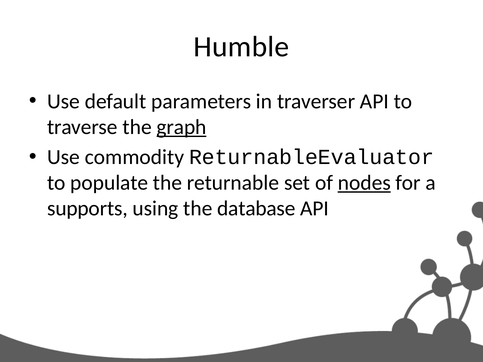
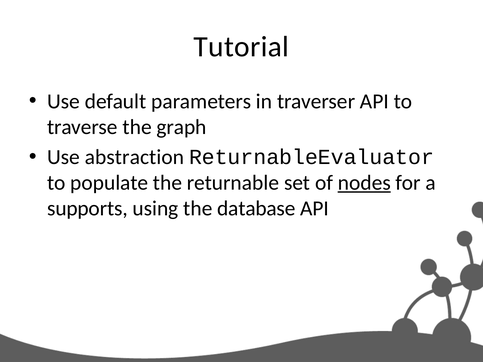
Humble: Humble -> Tutorial
graph underline: present -> none
commodity: commodity -> abstraction
